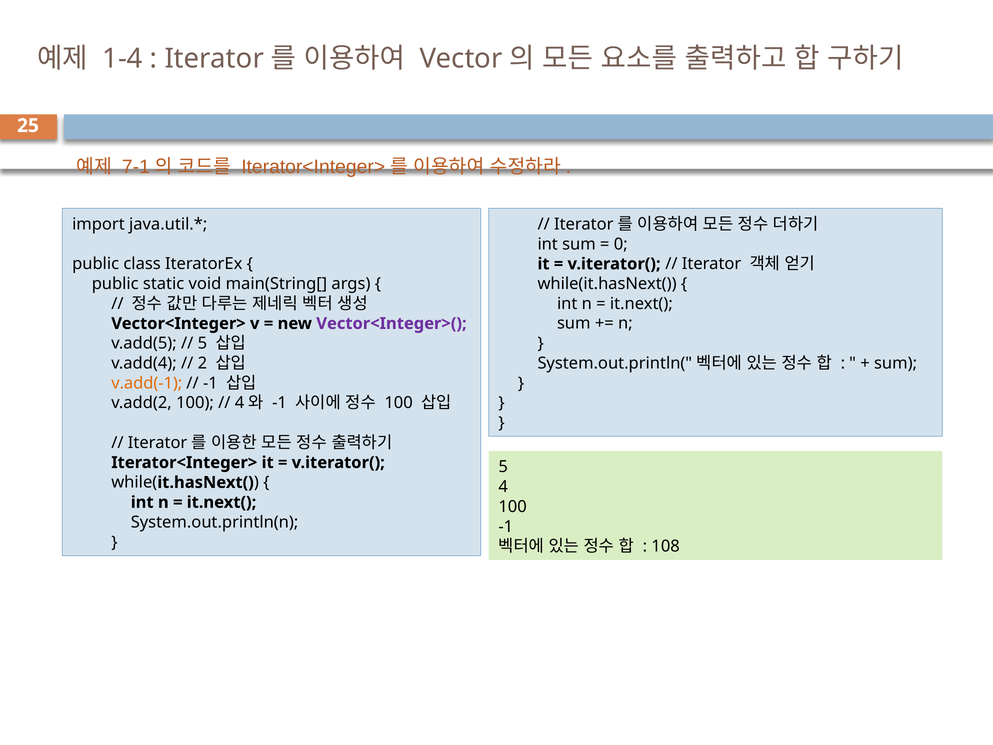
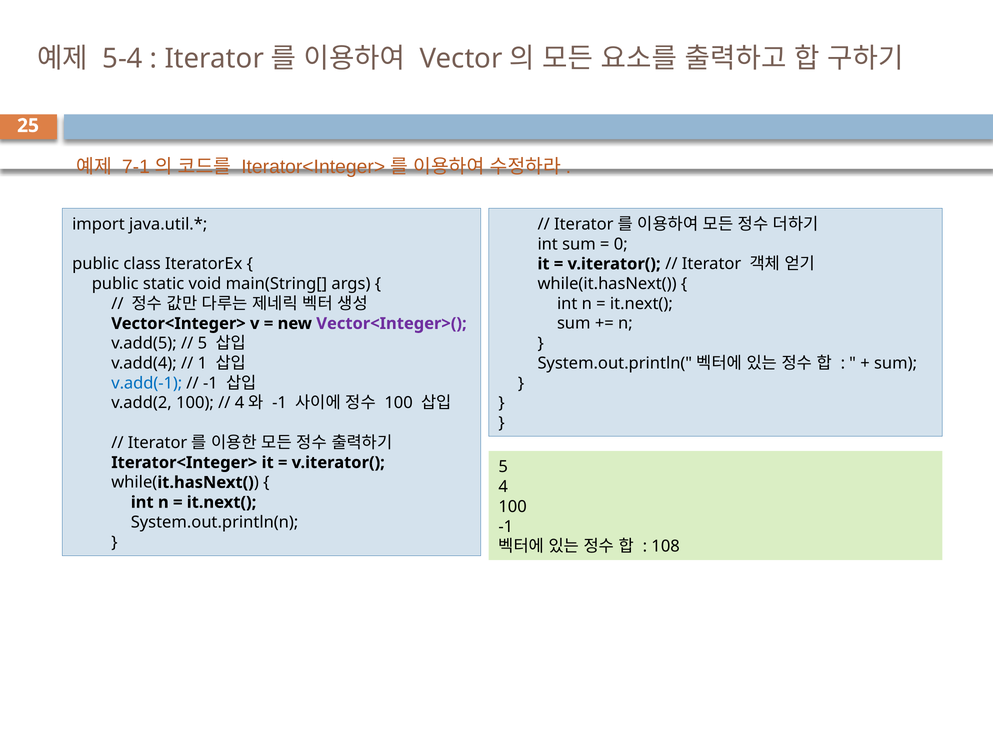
1-4: 1-4 -> 5-4
2: 2 -> 1
v.add(-1 colour: orange -> blue
